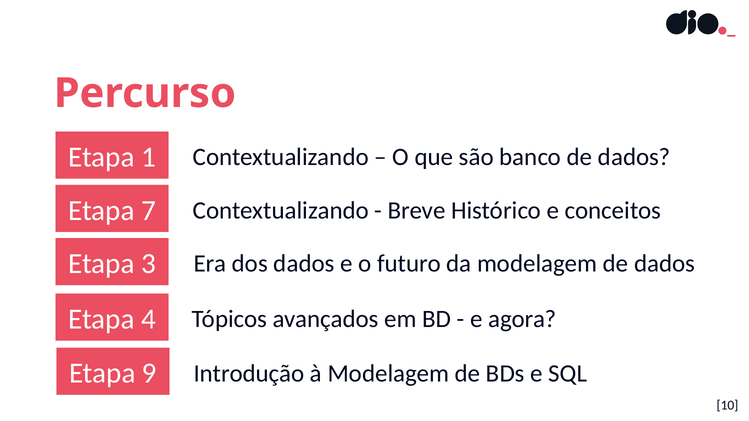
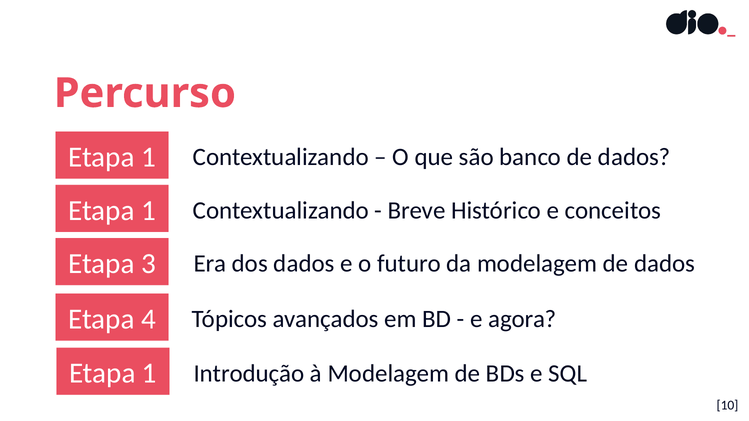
7 at (149, 211): 7 -> 1
9 at (149, 374): 9 -> 1
